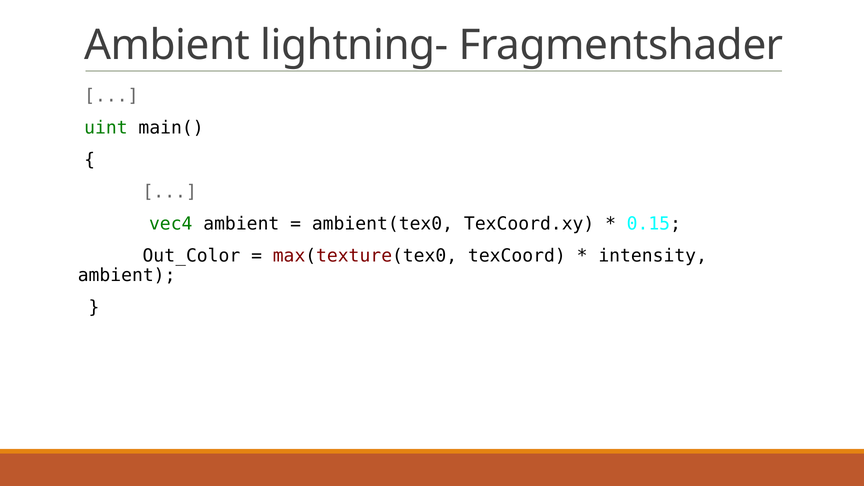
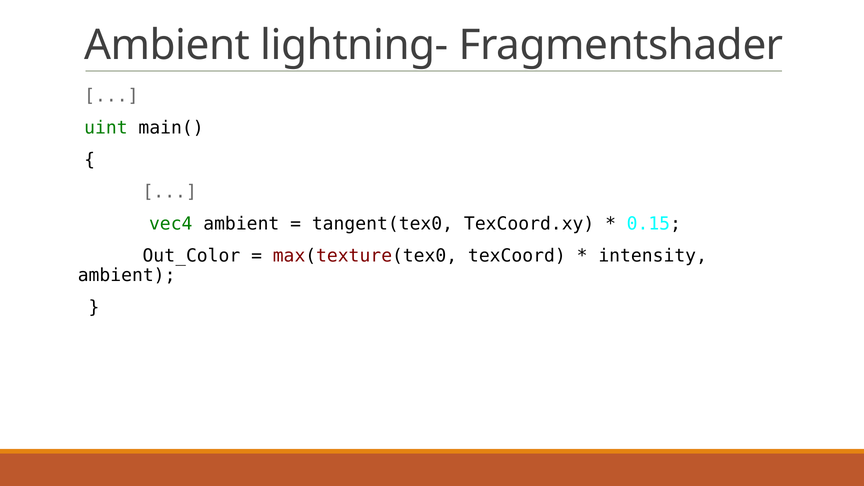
ambient(tex0: ambient(tex0 -> tangent(tex0
